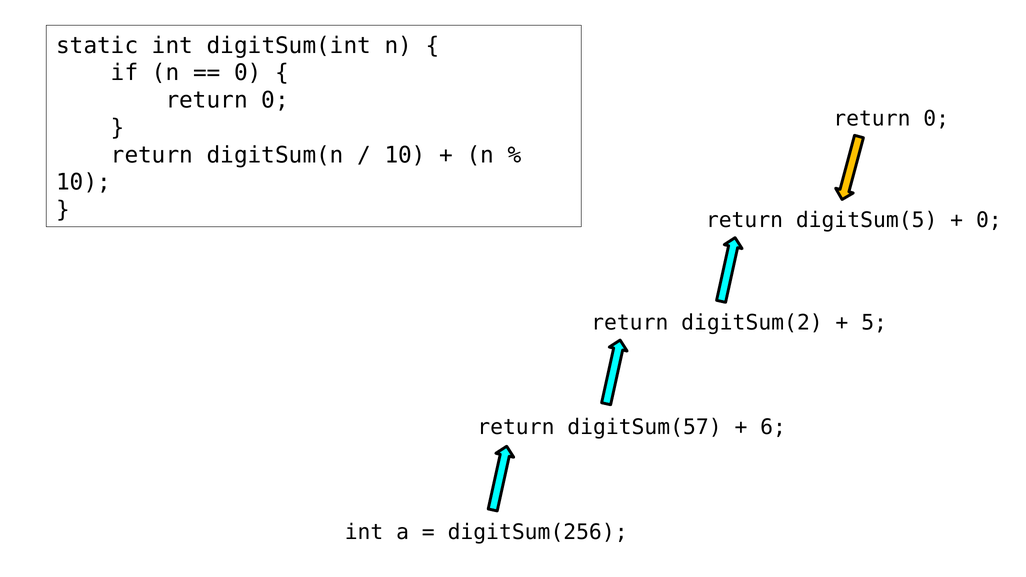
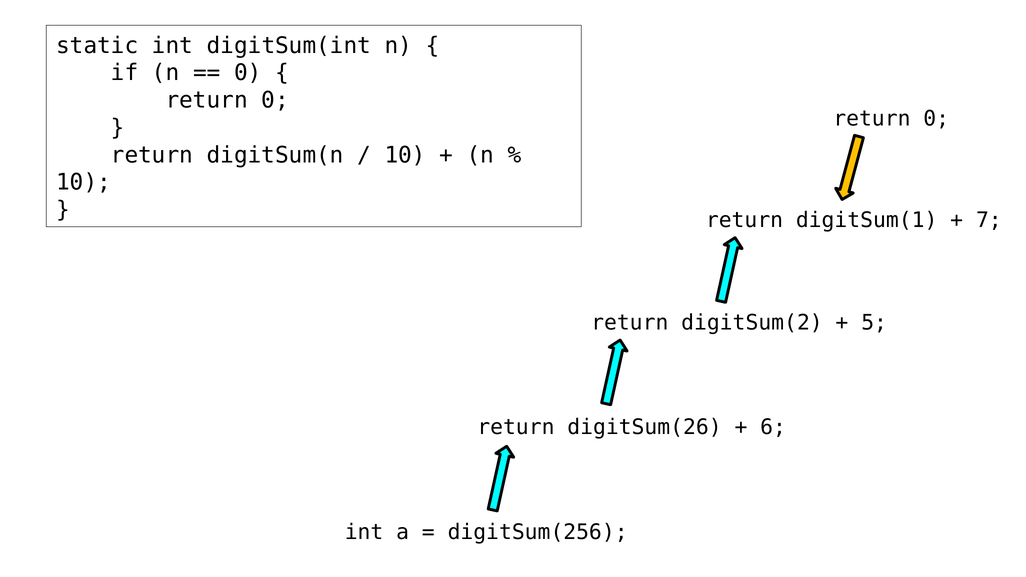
digitSum(5: digitSum(5 -> digitSum(1
0 at (989, 220): 0 -> 7
digitSum(57: digitSum(57 -> digitSum(26
